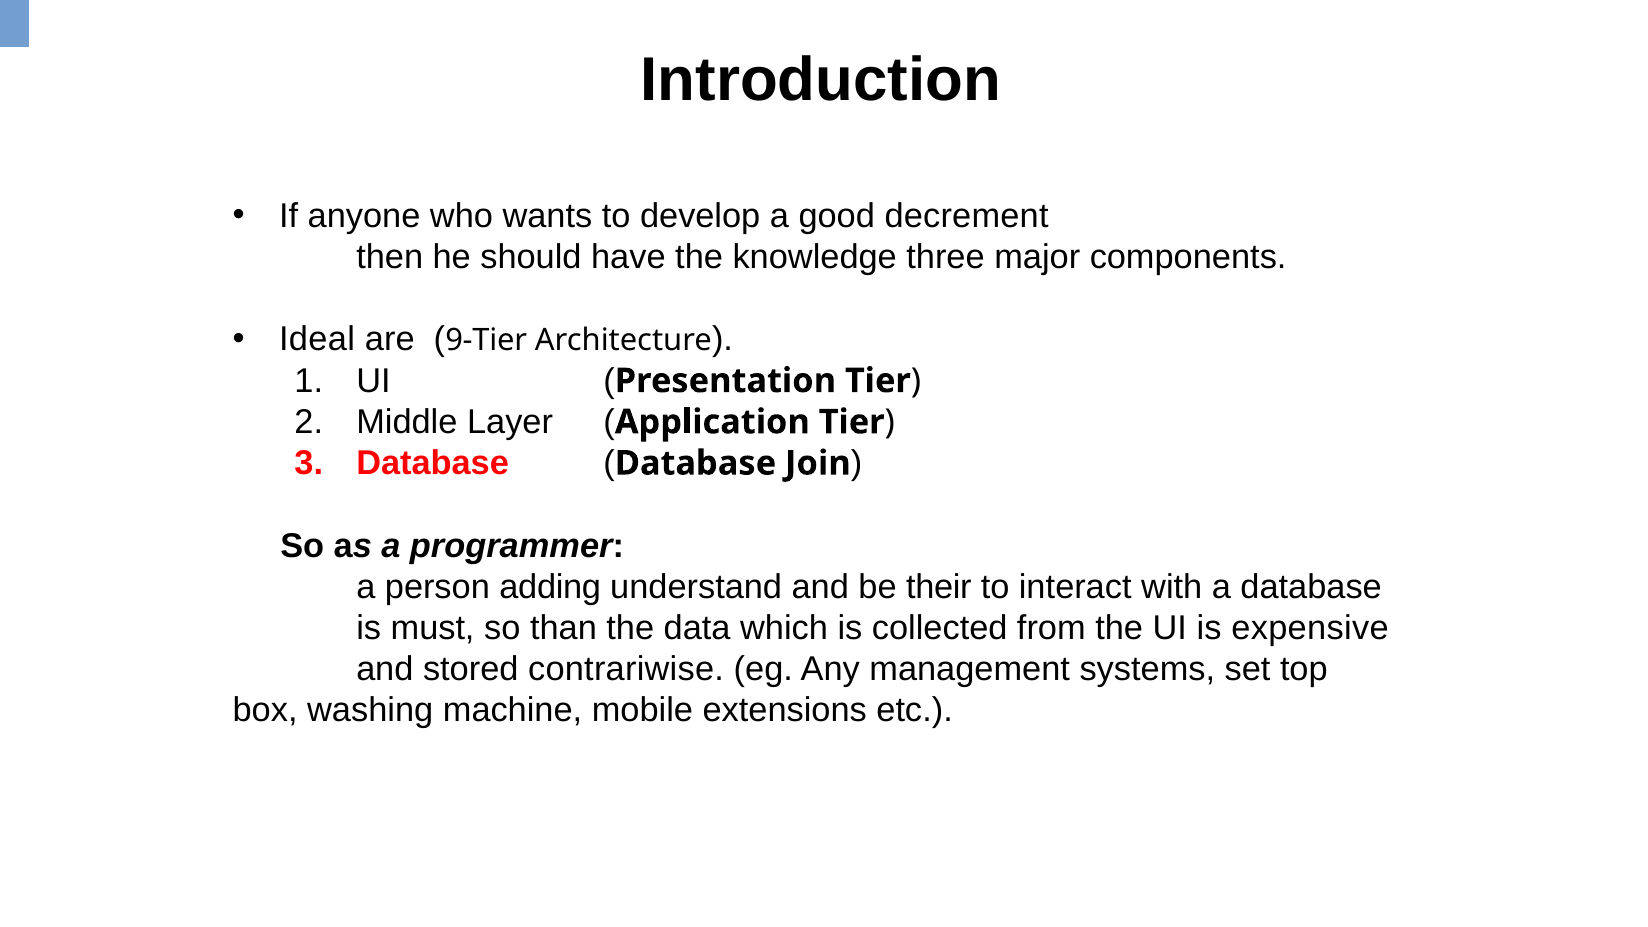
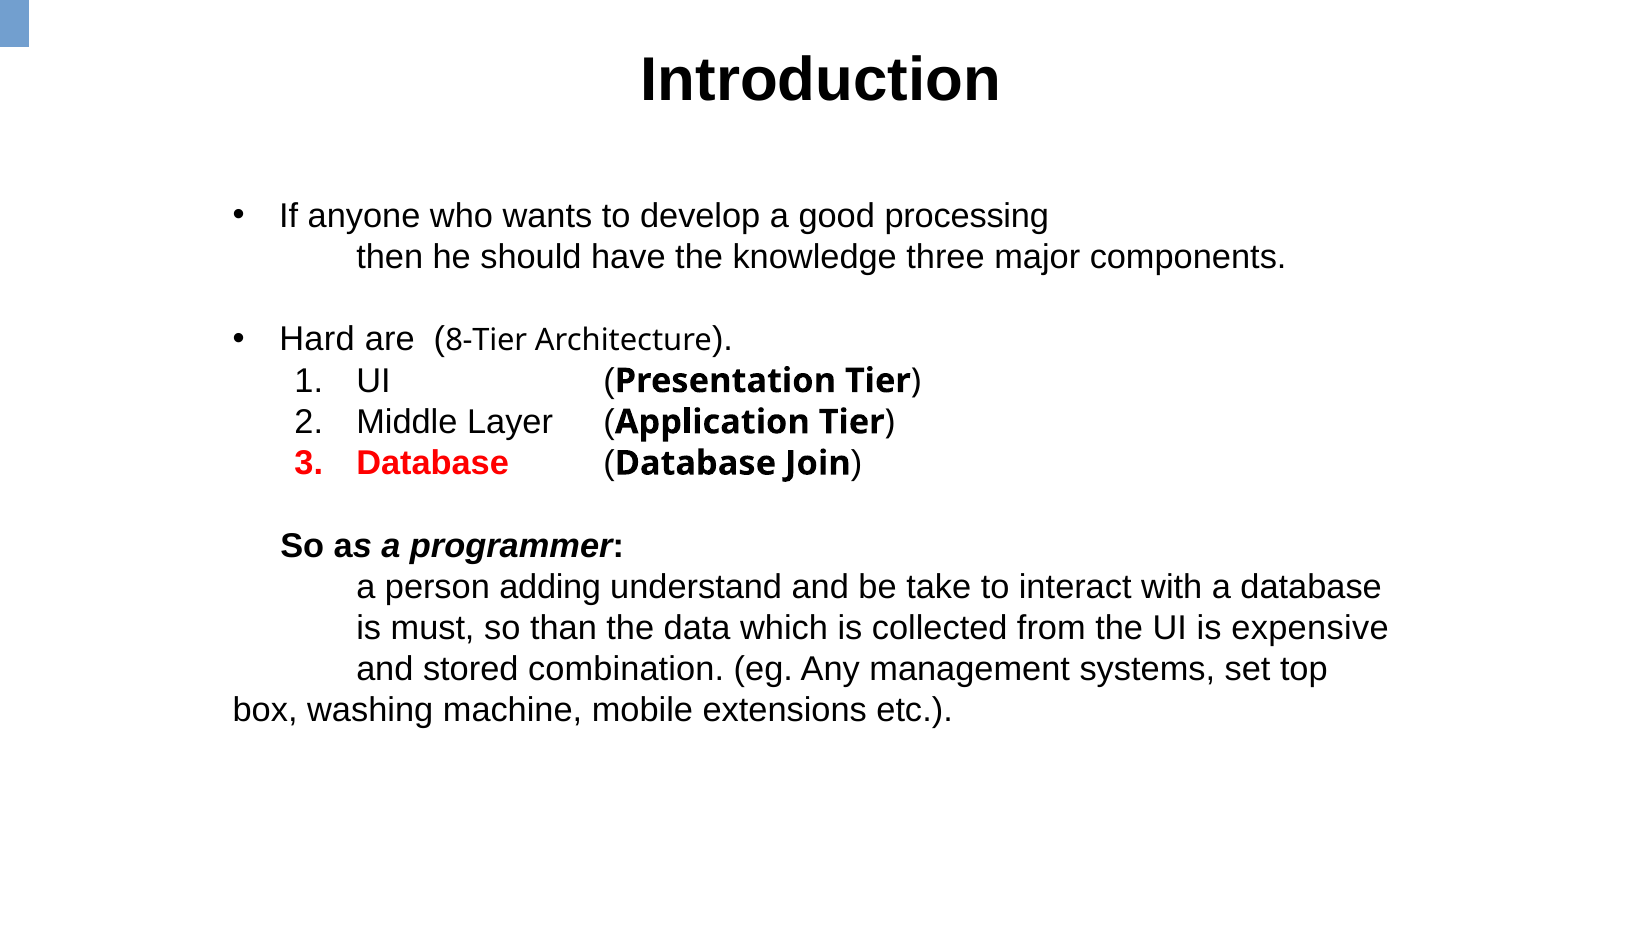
decrement: decrement -> processing
Ideal: Ideal -> Hard
9-Tier: 9-Tier -> 8-Tier
their: their -> take
contrariwise: contrariwise -> combination
